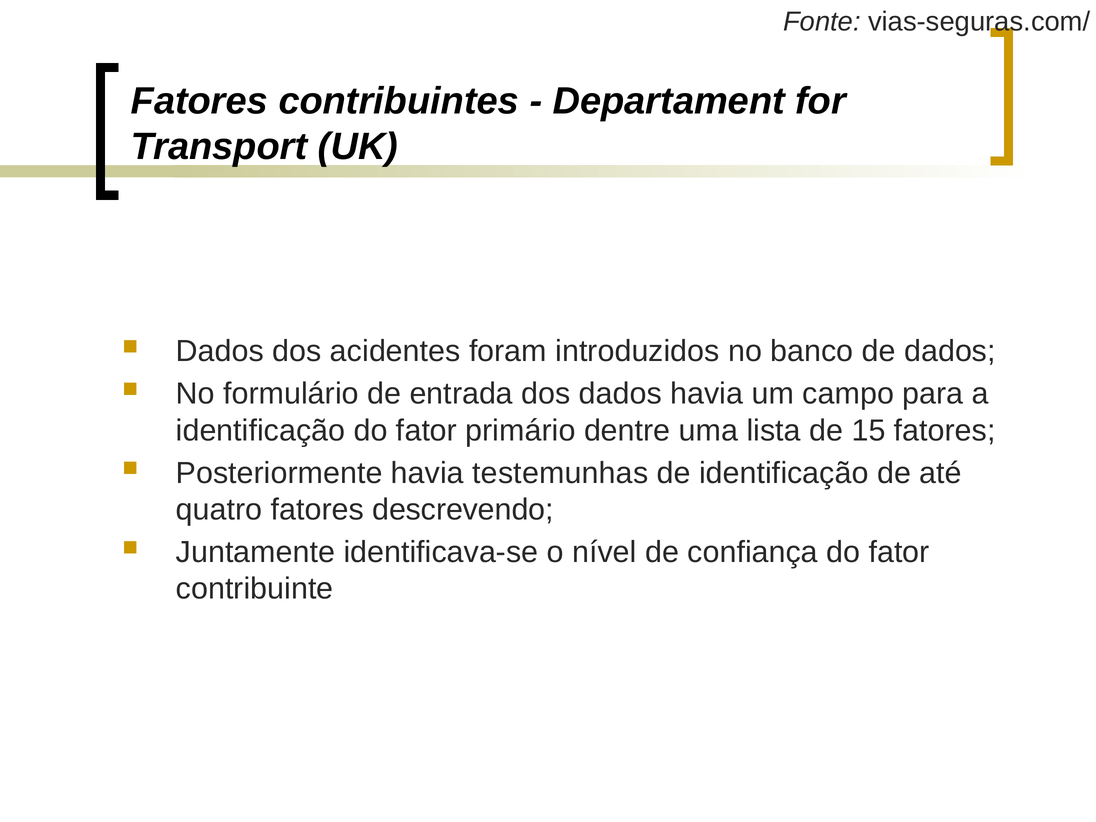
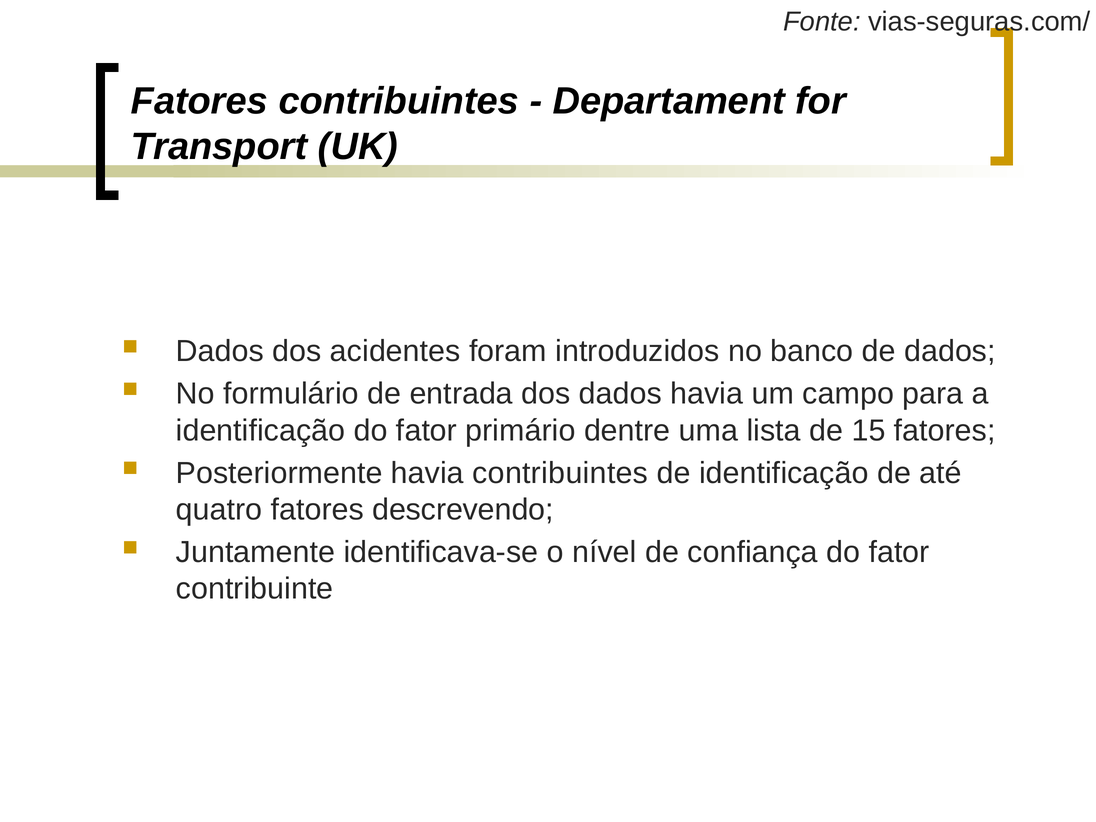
havia testemunhas: testemunhas -> contribuintes
